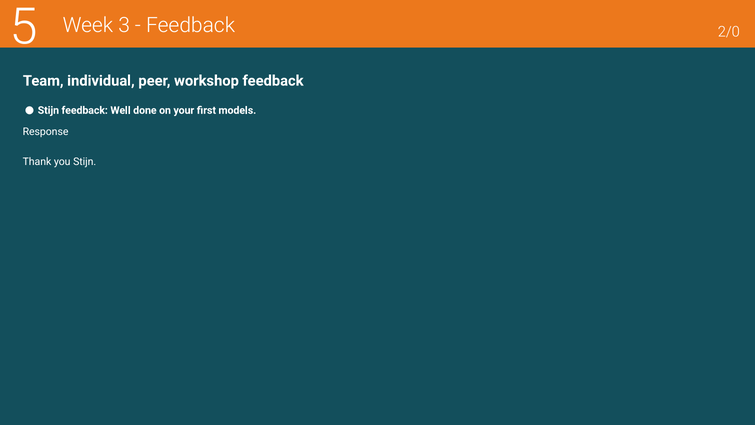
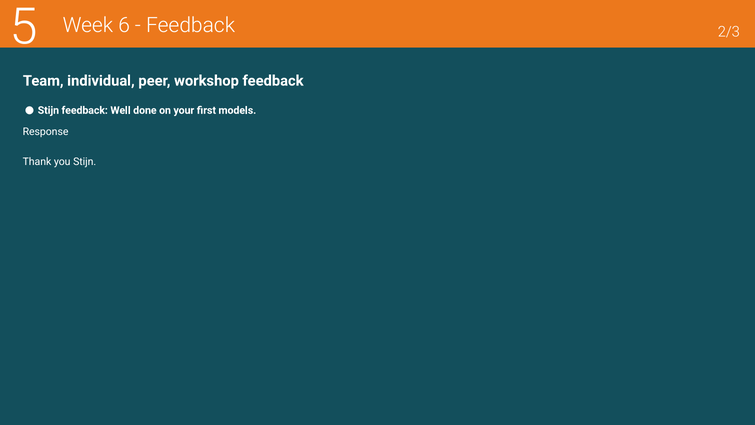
3: 3 -> 6
2/0: 2/0 -> 2/3
